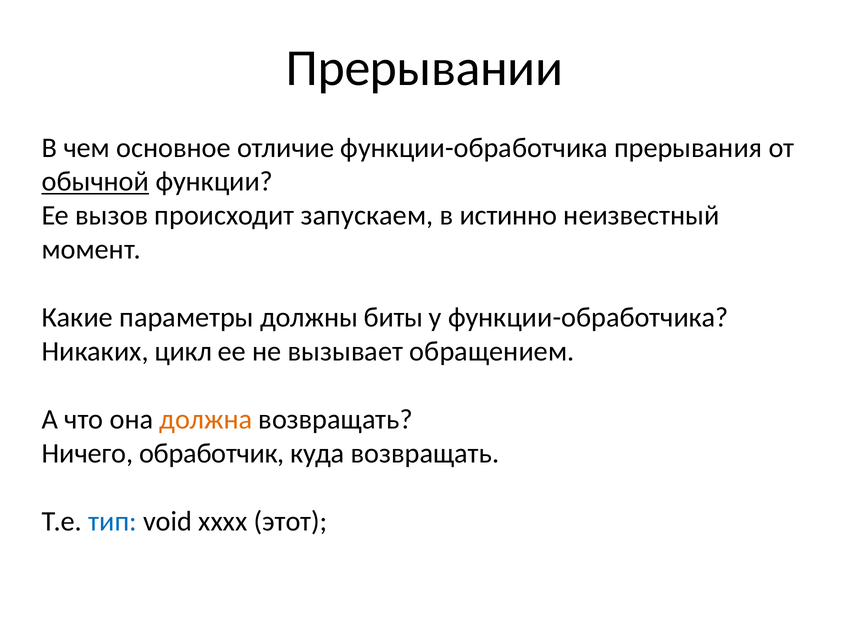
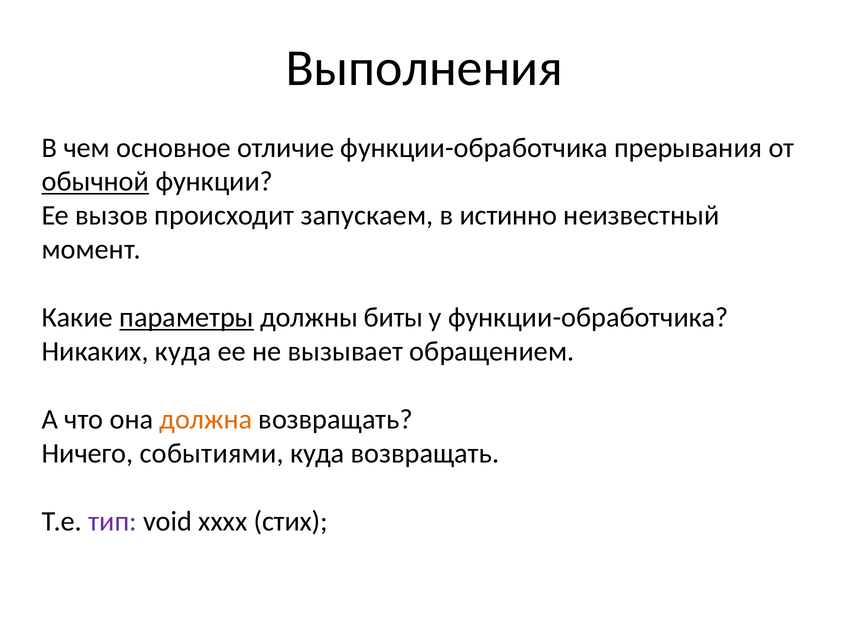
Прерывании: Прерывании -> Выполнения
параметры underline: none -> present
Никаких цикл: цикл -> куда
обработчик: обработчик -> событиями
тип colour: blue -> purple
этот: этот -> стих
